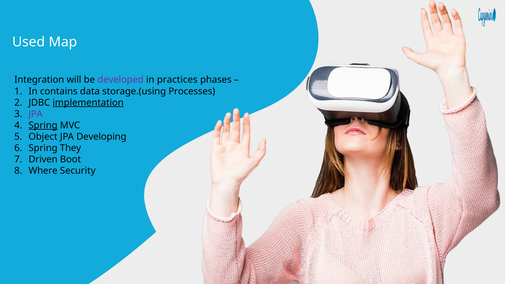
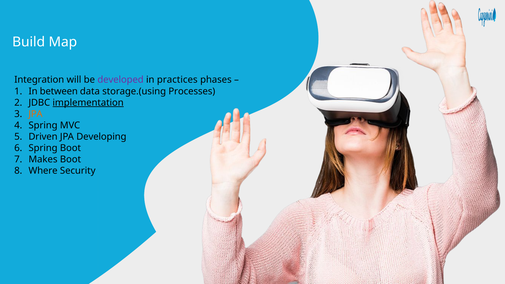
Used: Used -> Build
contains: contains -> between
JPA at (36, 114) colour: purple -> orange
Spring at (43, 125) underline: present -> none
Object: Object -> Driven
Spring They: They -> Boot
Driven: Driven -> Makes
